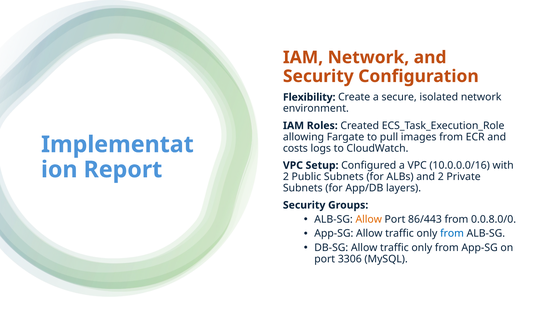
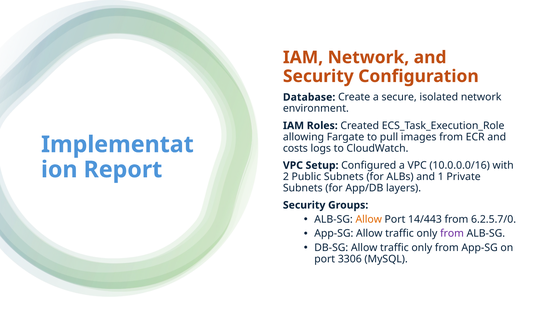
Flexibility: Flexibility -> Database
and 2: 2 -> 1
86/443: 86/443 -> 14/443
0.0.8.0/0: 0.0.8.0/0 -> 6.2.5.7/0
from at (452, 233) colour: blue -> purple
